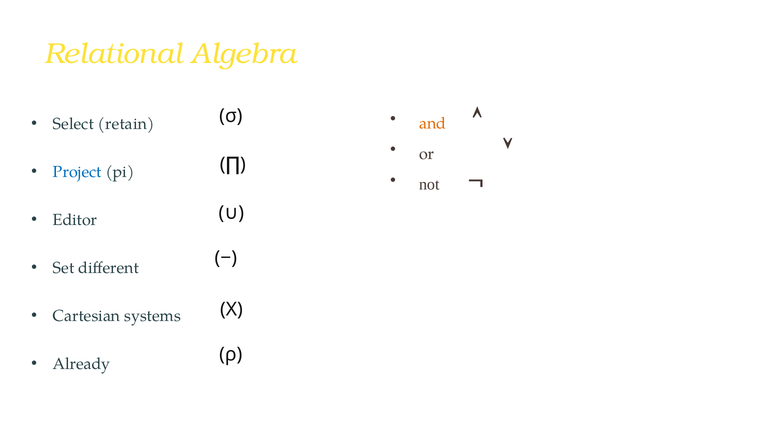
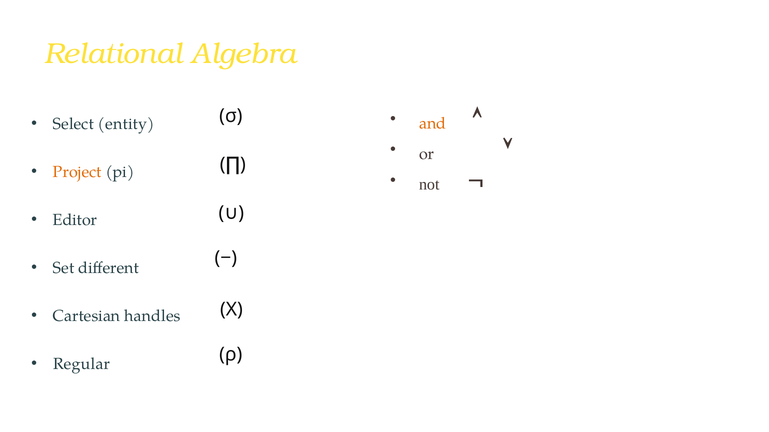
retain: retain -> entity
Project colour: blue -> orange
systems: systems -> handles
Already: Already -> Regular
